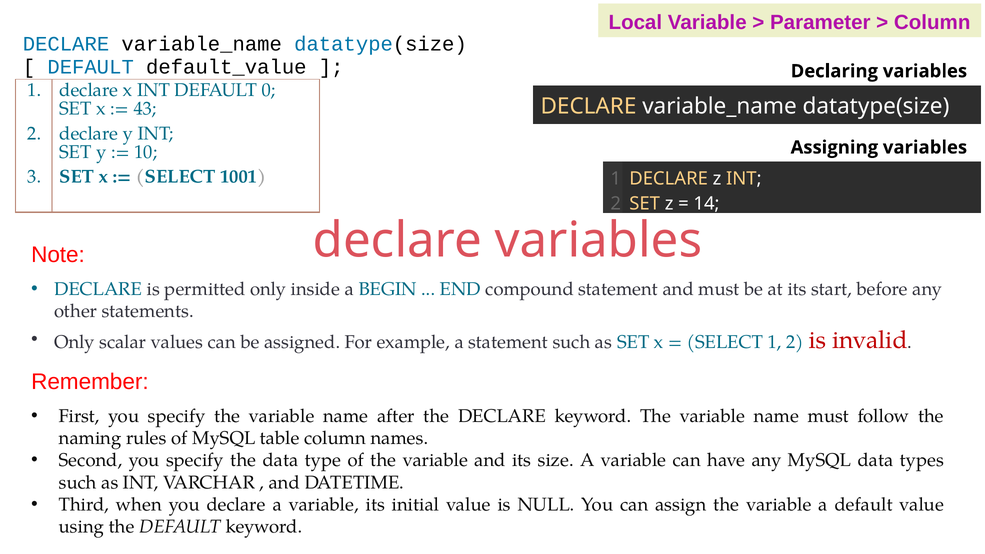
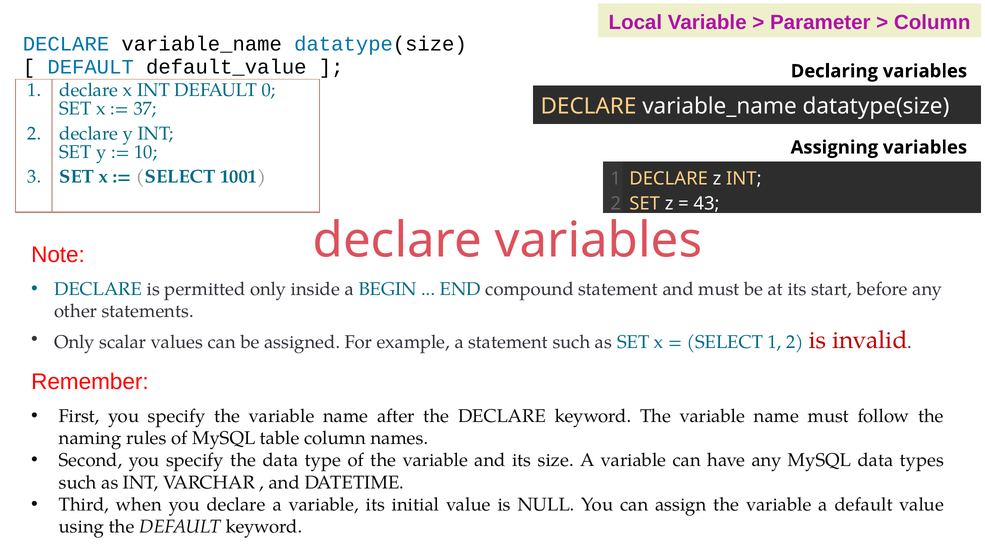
43: 43 -> 37
14: 14 -> 43
